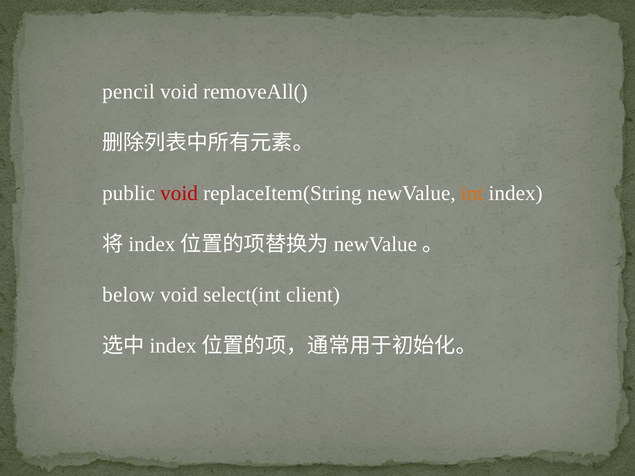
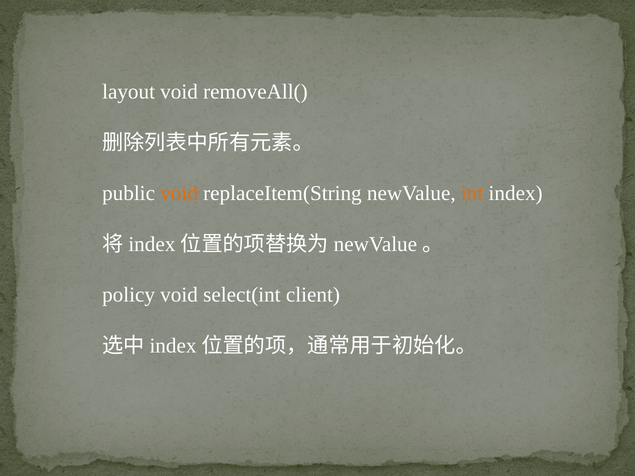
pencil: pencil -> layout
void at (179, 193) colour: red -> orange
below: below -> policy
